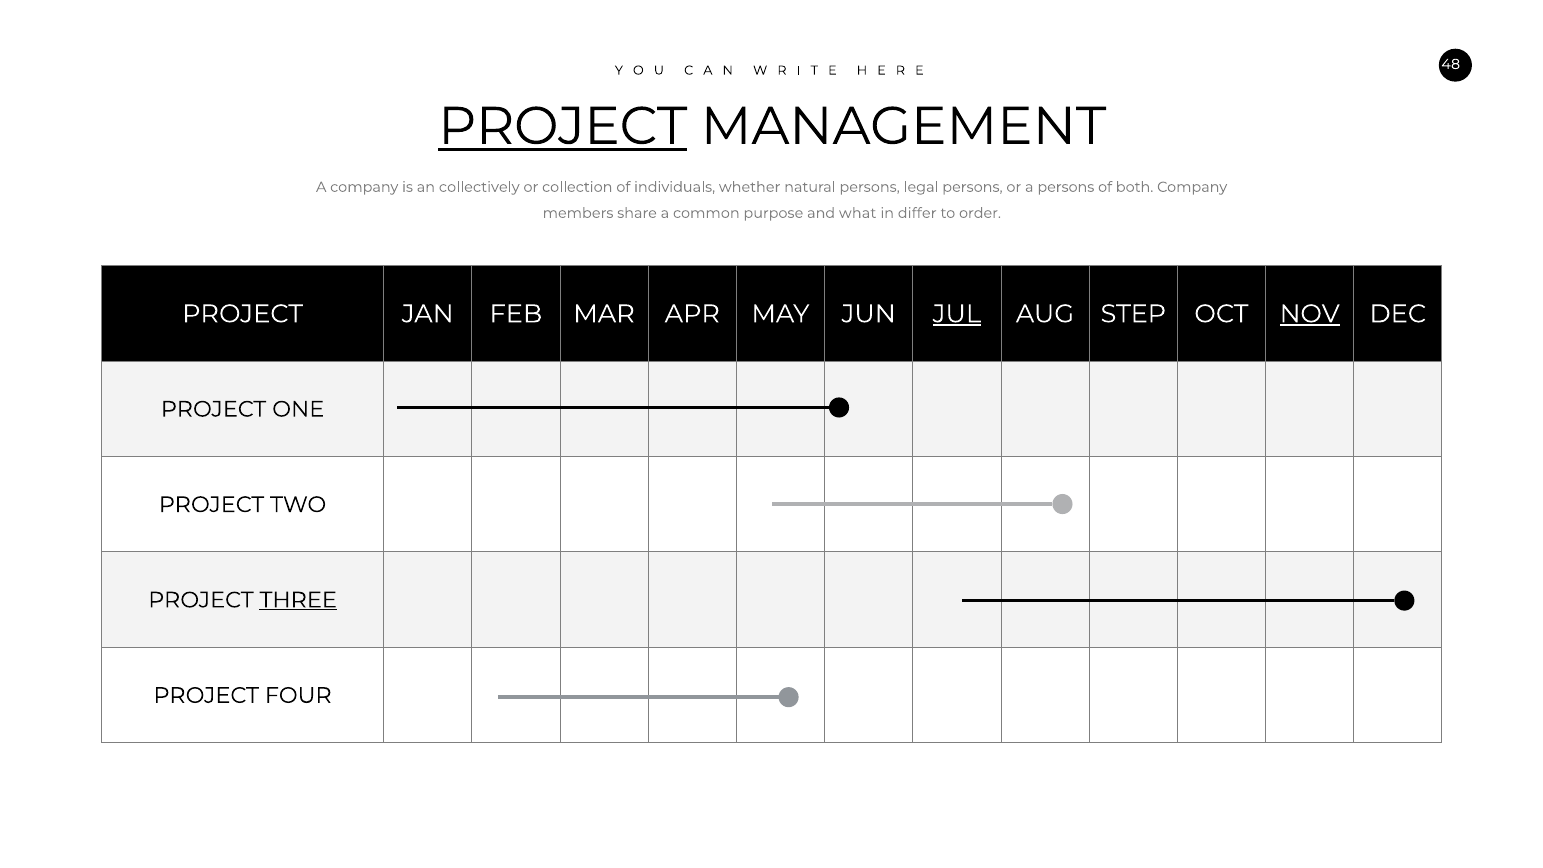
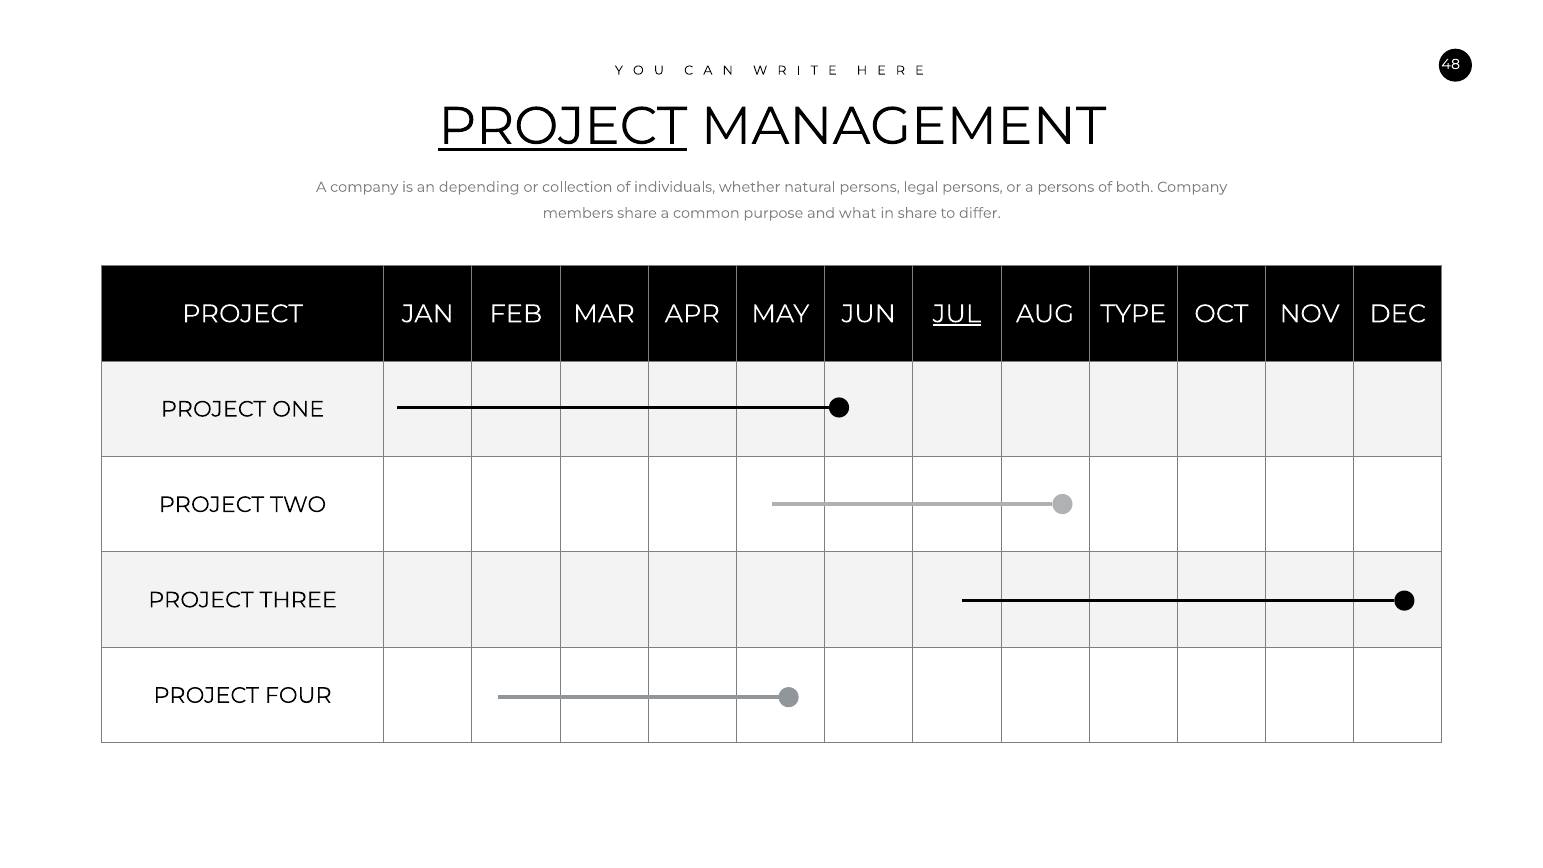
collectively: collectively -> depending
in differ: differ -> share
order: order -> differ
STEP: STEP -> TYPE
NOV underline: present -> none
THREE underline: present -> none
